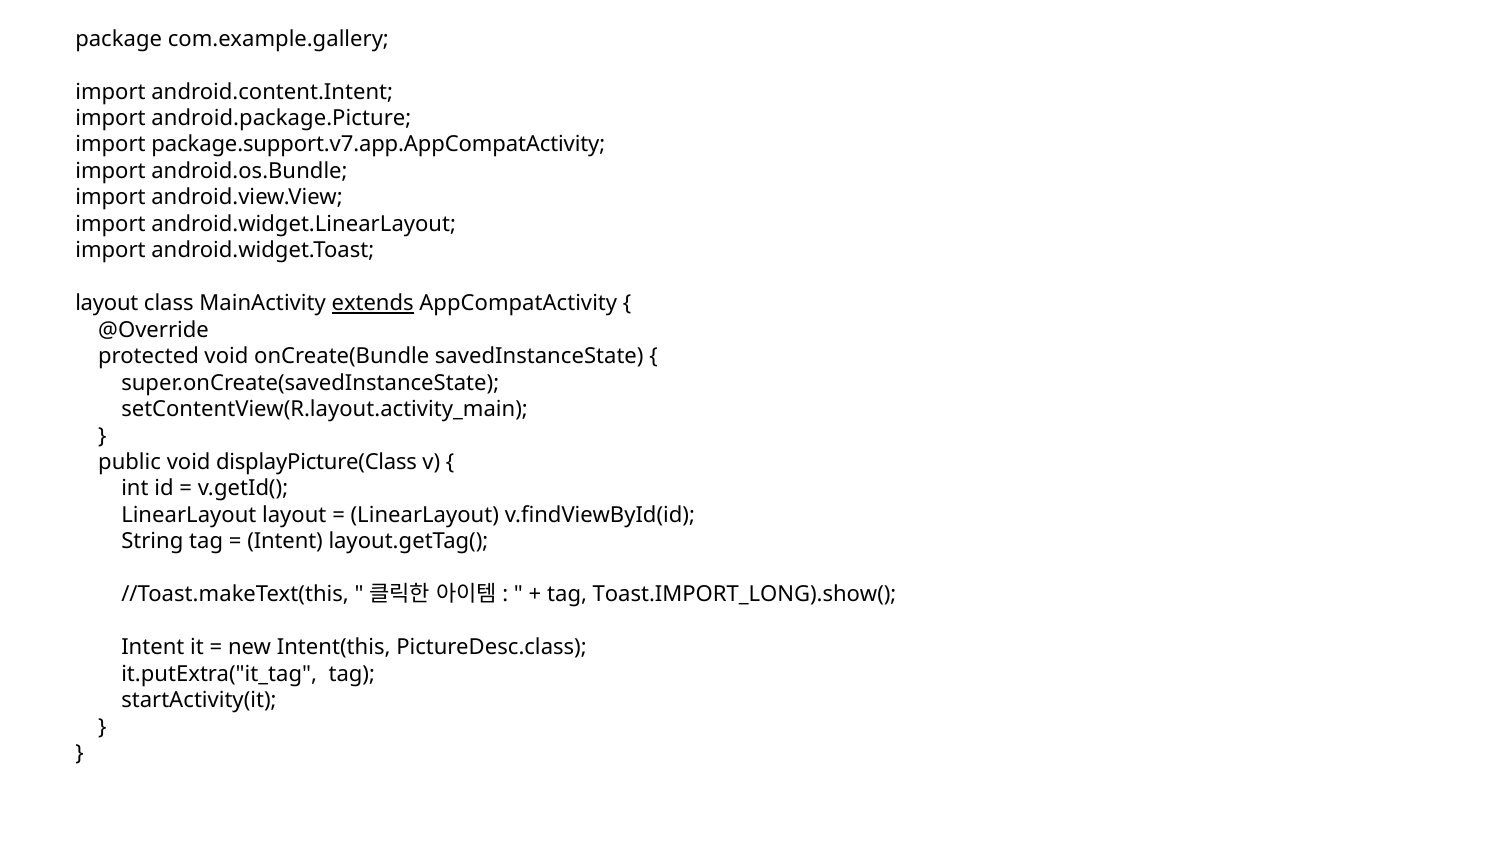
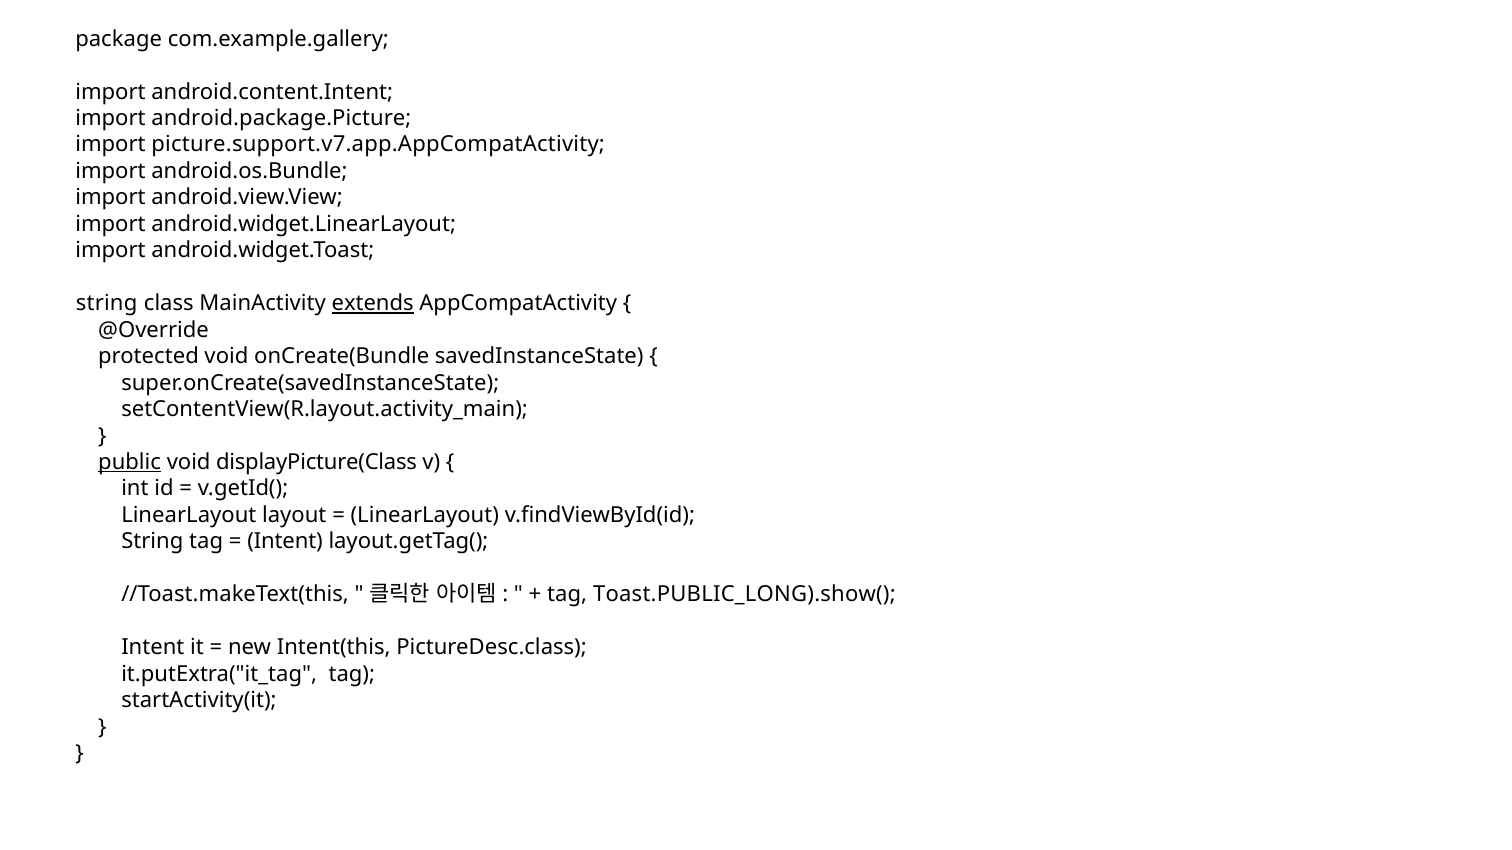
package.support.v7.app.AppCompatActivity: package.support.v7.app.AppCompatActivity -> picture.support.v7.app.AppCompatActivity
layout at (107, 304): layout -> string
public underline: none -> present
Toast.IMPORT_LONG).show(: Toast.IMPORT_LONG).show( -> Toast.PUBLIC_LONG).show(
